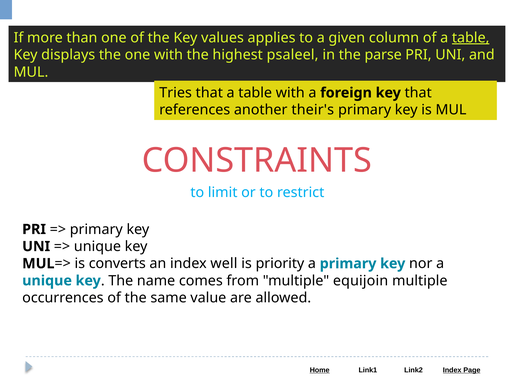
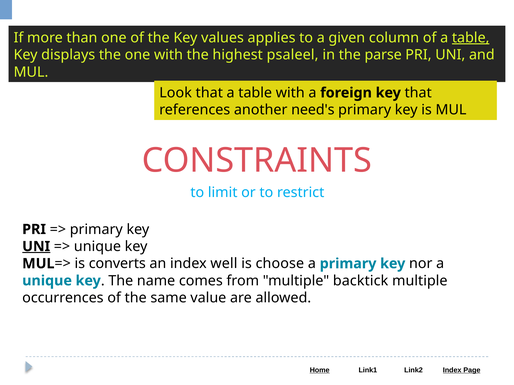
Tries: Tries -> Look
their's: their's -> need's
UNI at (36, 247) underline: none -> present
priority: priority -> choose
equijoin: equijoin -> backtick
